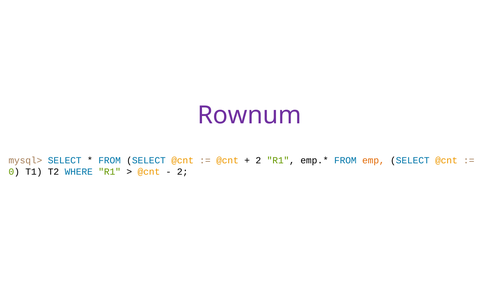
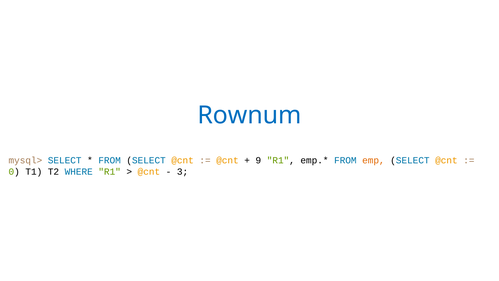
Rownum colour: purple -> blue
2 at (258, 160): 2 -> 9
2 at (183, 171): 2 -> 3
